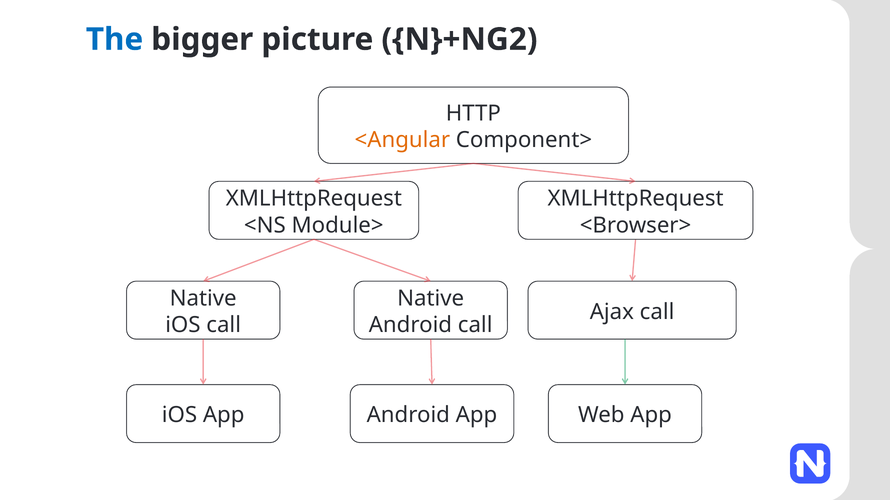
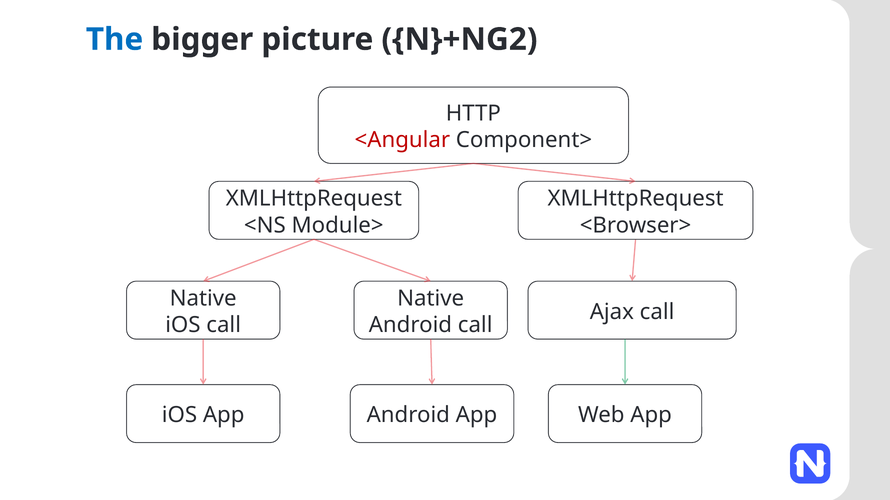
<Angular colour: orange -> red
